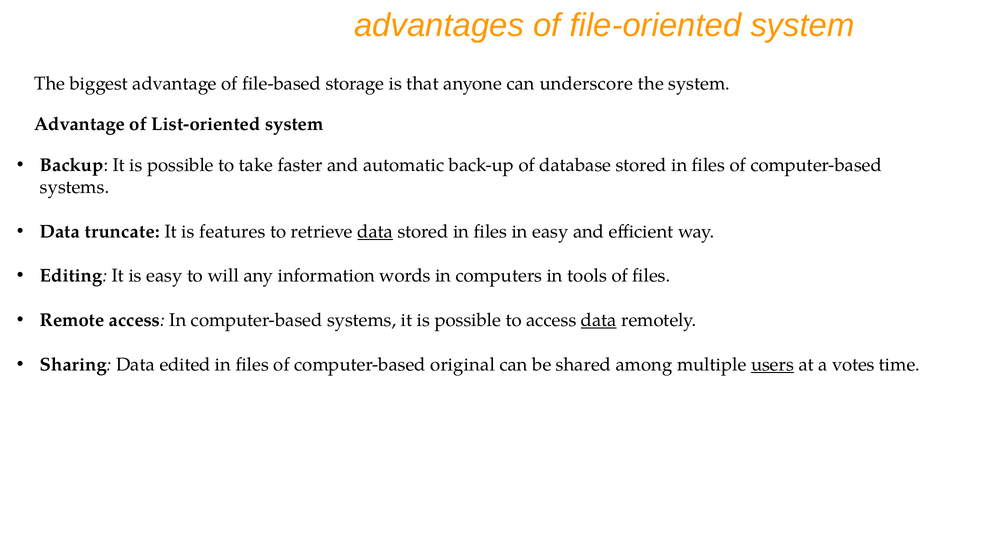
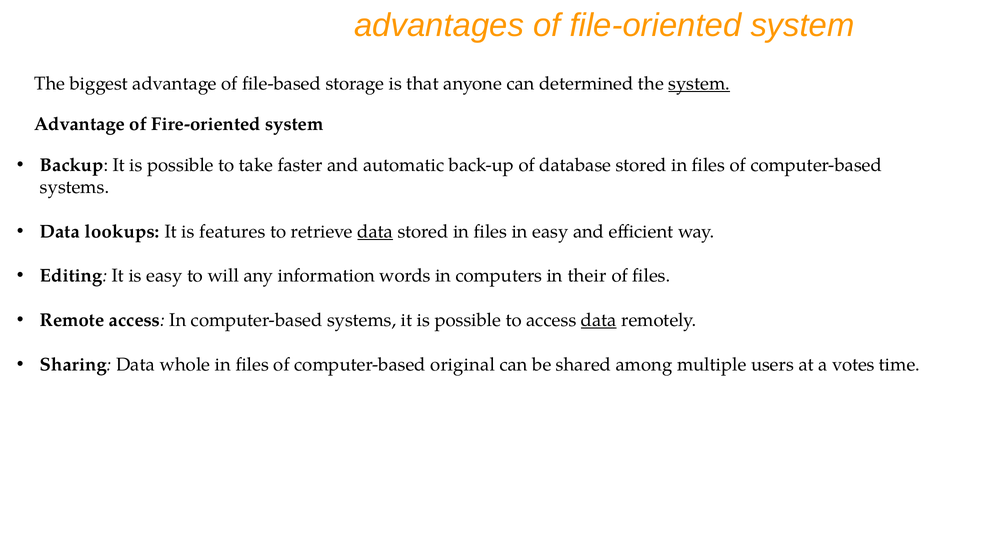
underscore: underscore -> determined
system at (699, 84) underline: none -> present
List-oriented: List-oriented -> Fire-oriented
truncate: truncate -> lookups
tools: tools -> their
edited: edited -> whole
users underline: present -> none
